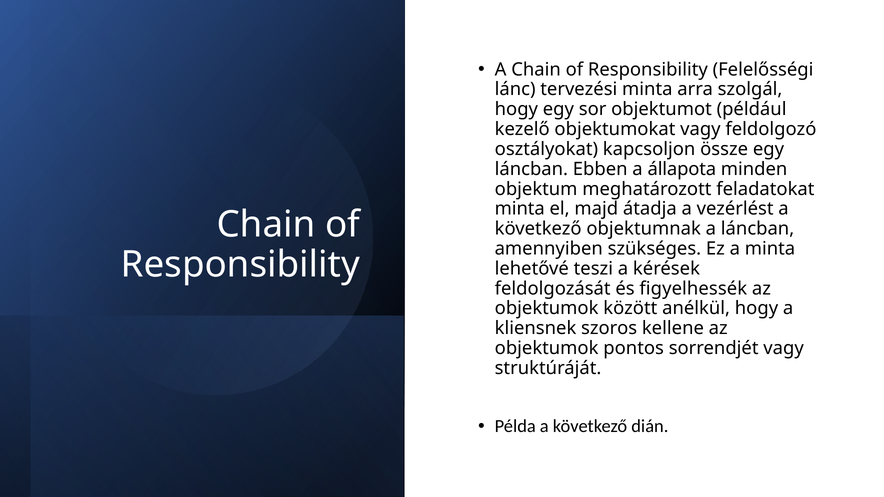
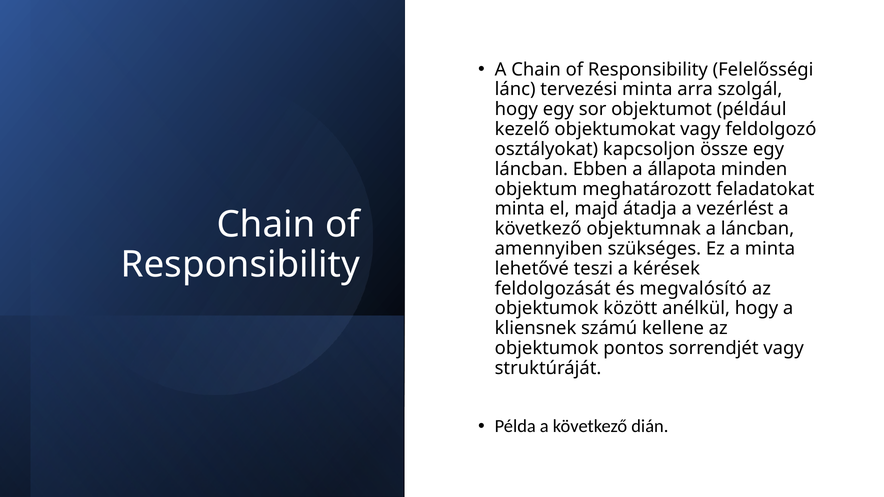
figyelhessék: figyelhessék -> megvalósító
szoros: szoros -> számú
